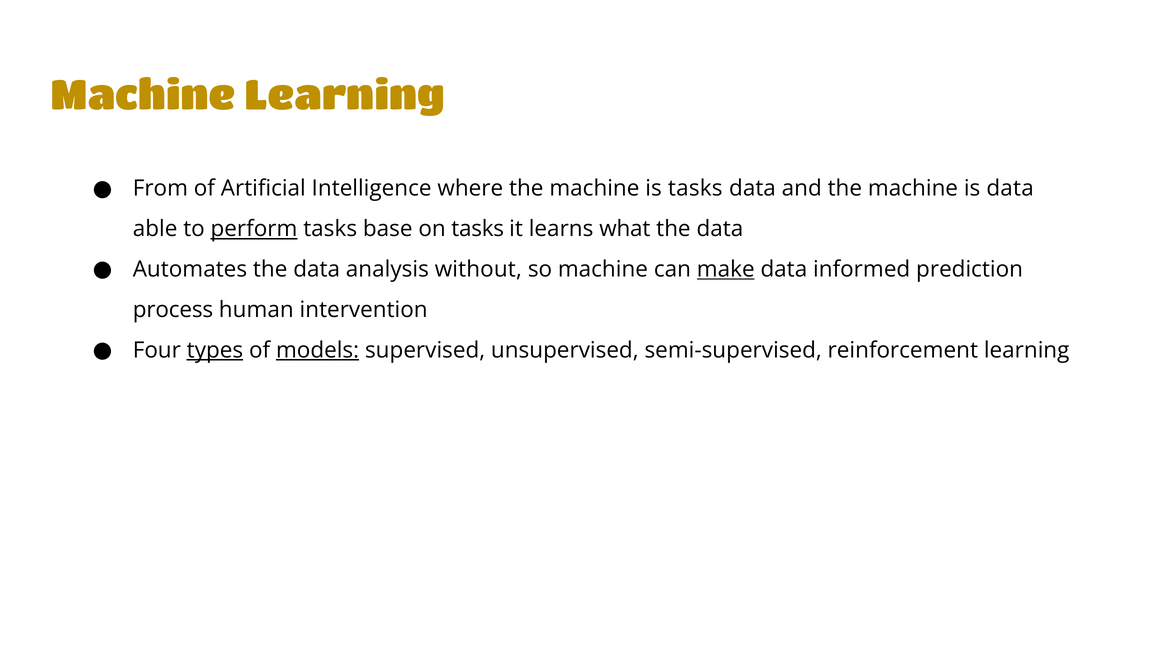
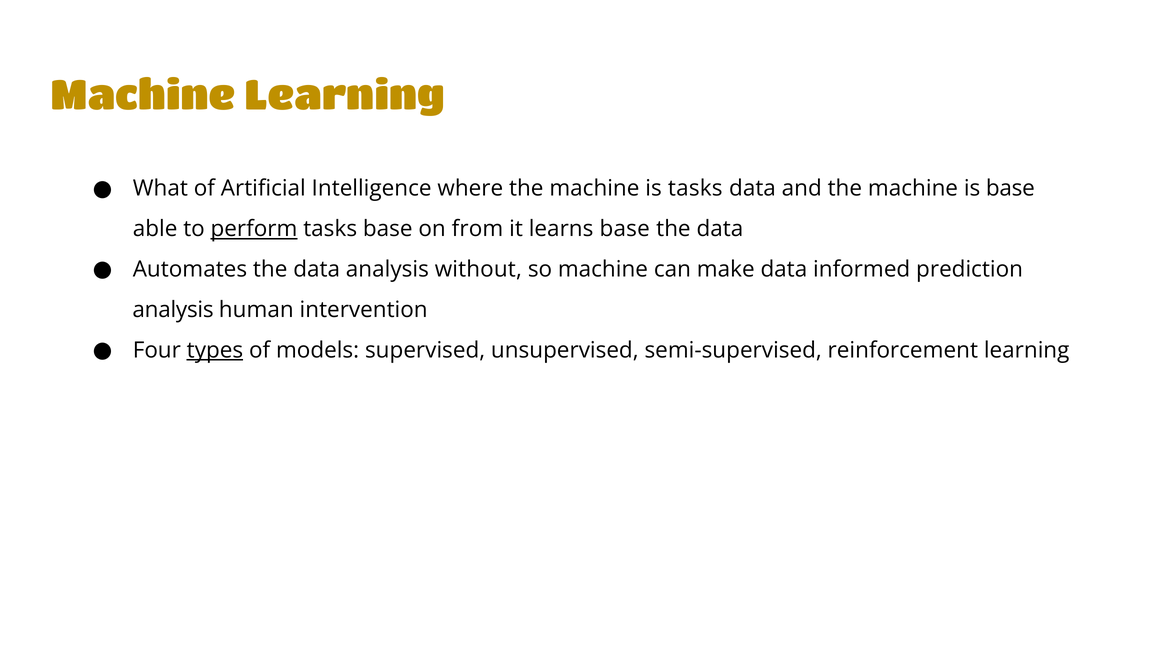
From: From -> What
is data: data -> base
on tasks: tasks -> from
learns what: what -> base
make underline: present -> none
process at (173, 310): process -> analysis
models underline: present -> none
